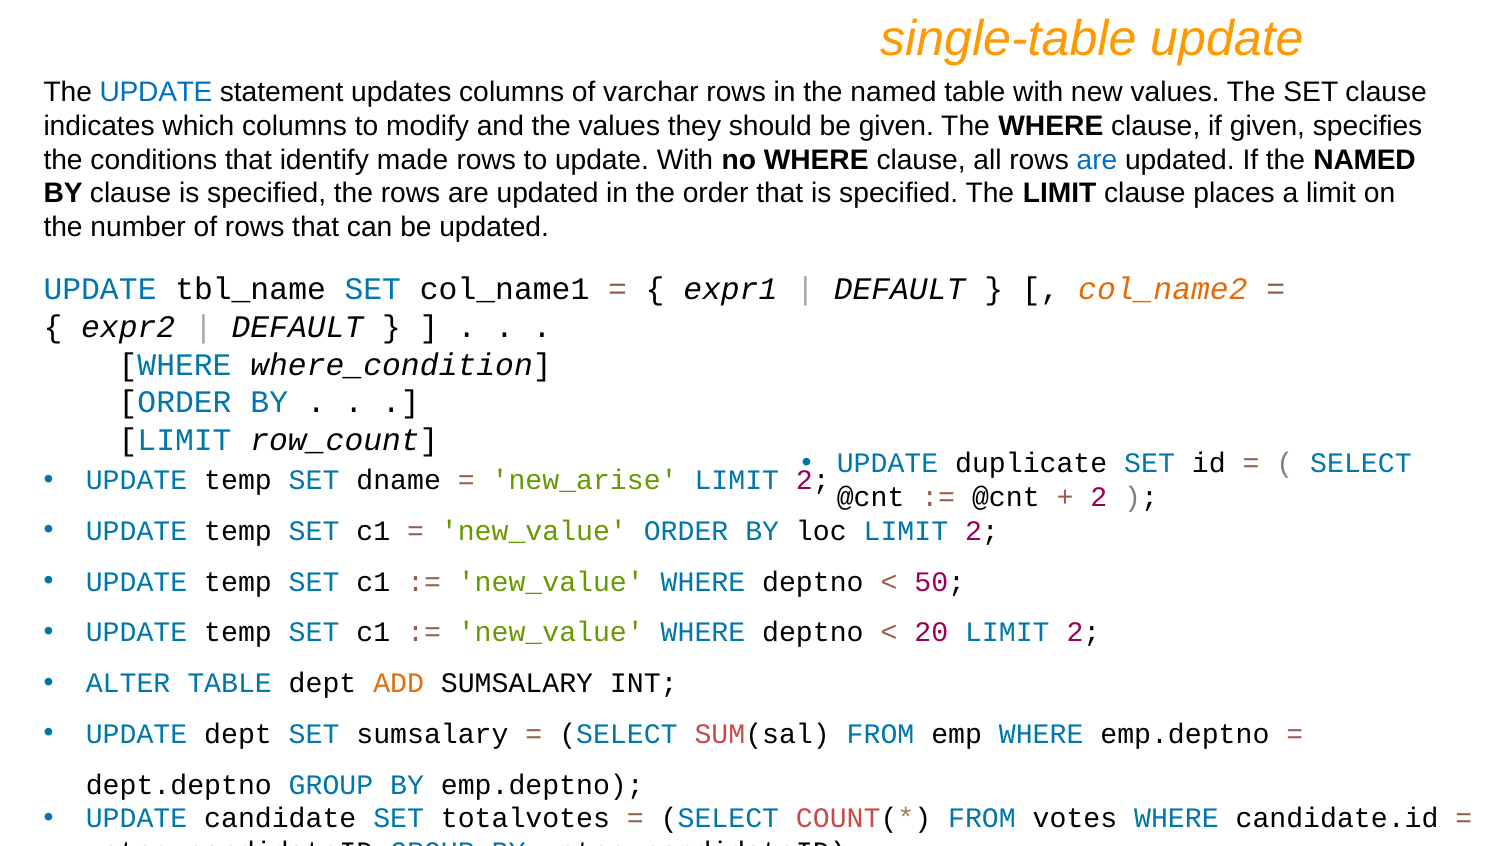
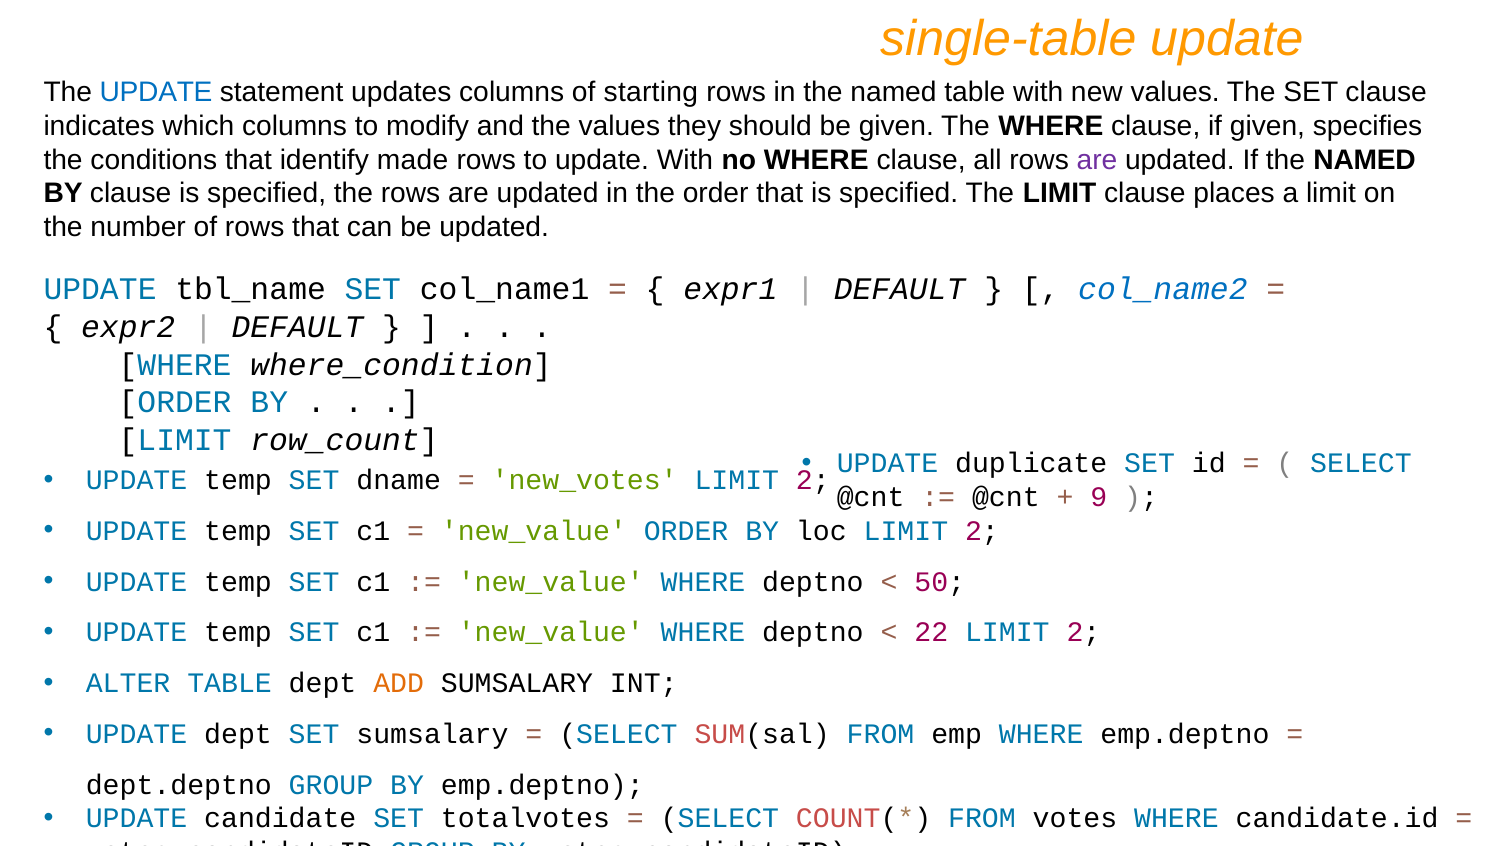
varchar: varchar -> starting
are at (1097, 160) colour: blue -> purple
col_name2 colour: orange -> blue
new_arise: new_arise -> new_votes
2 at (1099, 497): 2 -> 9
20: 20 -> 22
